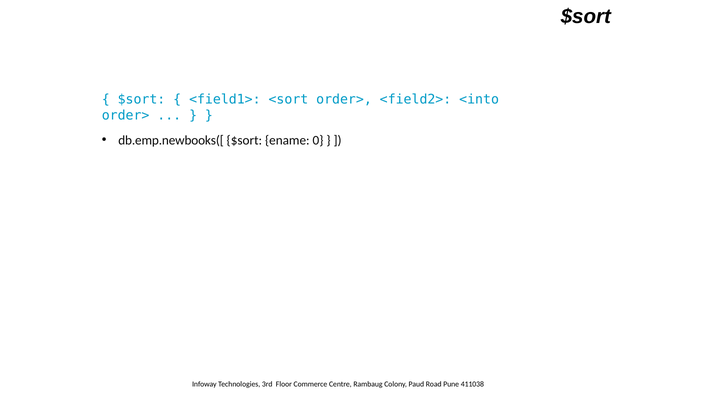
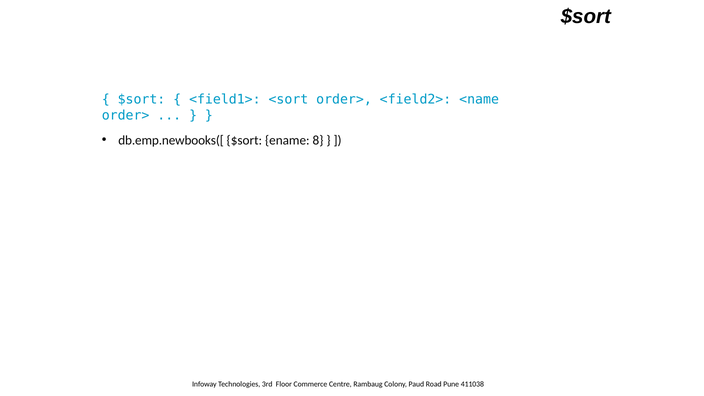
<into: <into -> <name
0: 0 -> 8
